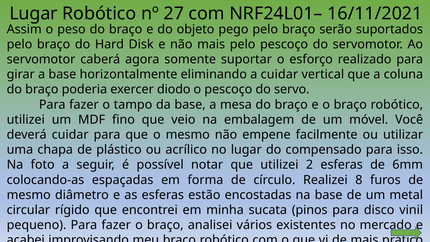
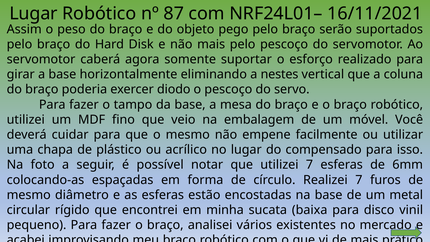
27: 27 -> 87
a cuidar: cuidar -> nestes
utilizei 2: 2 -> 7
Realizei 8: 8 -> 7
pinos: pinos -> baixa
